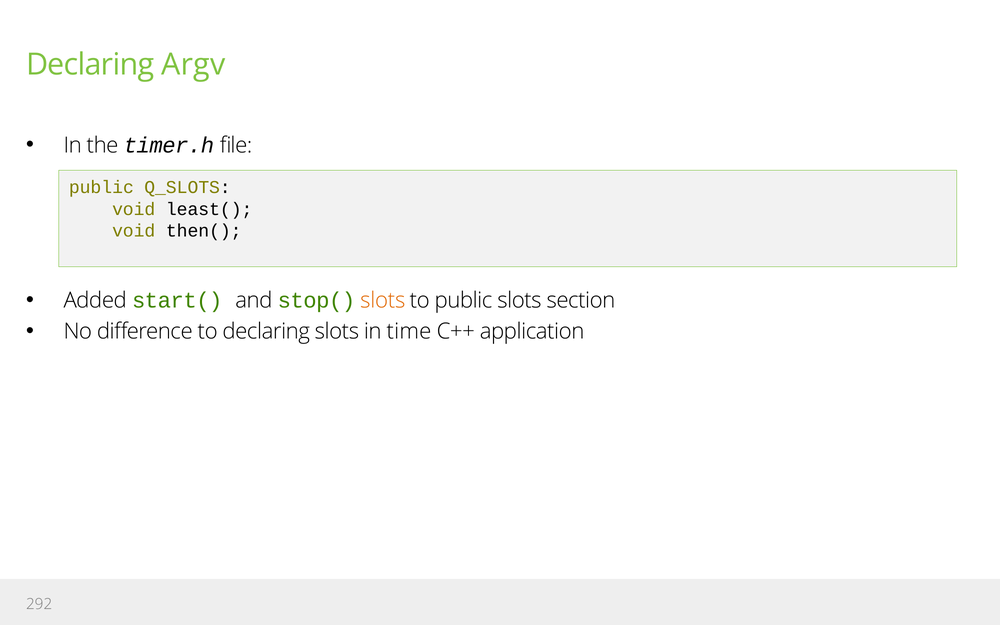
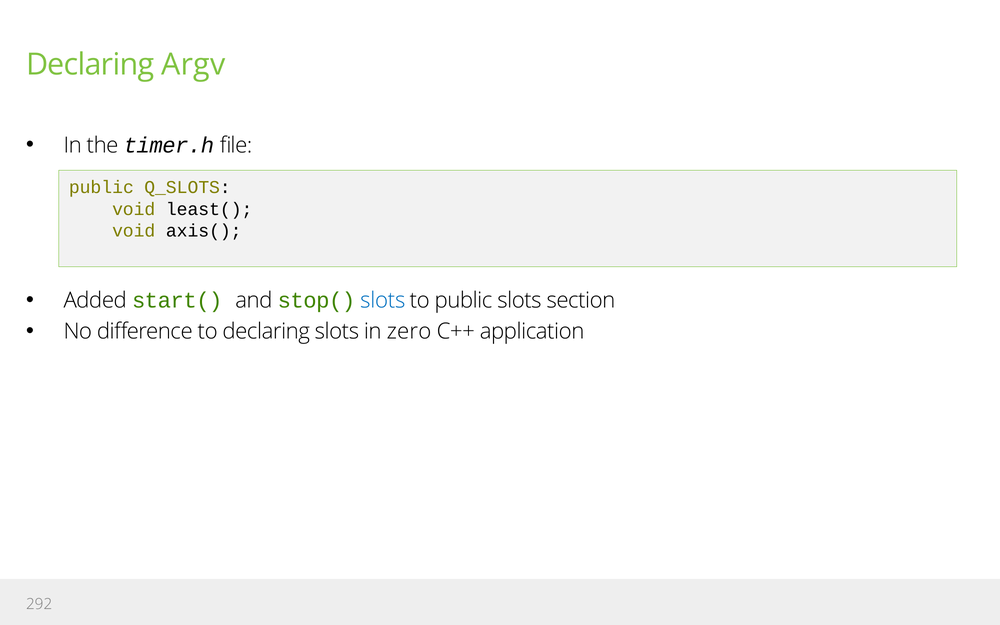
then(: then( -> axis(
slots at (383, 301) colour: orange -> blue
time: time -> zero
